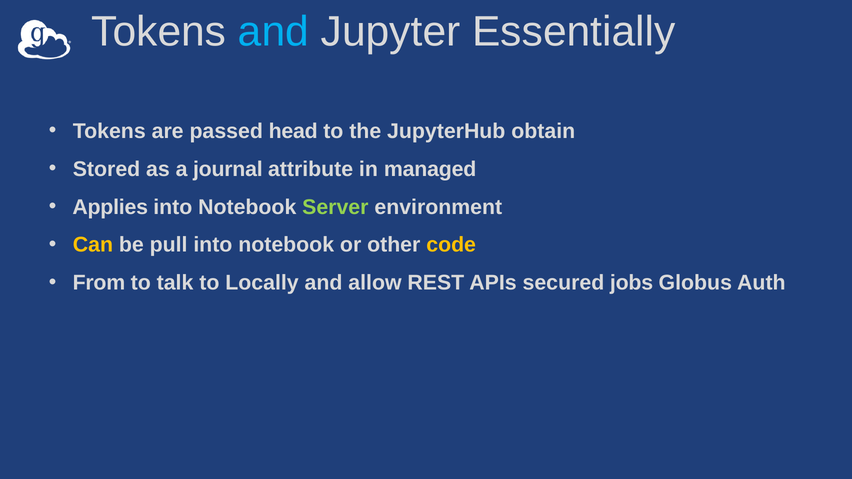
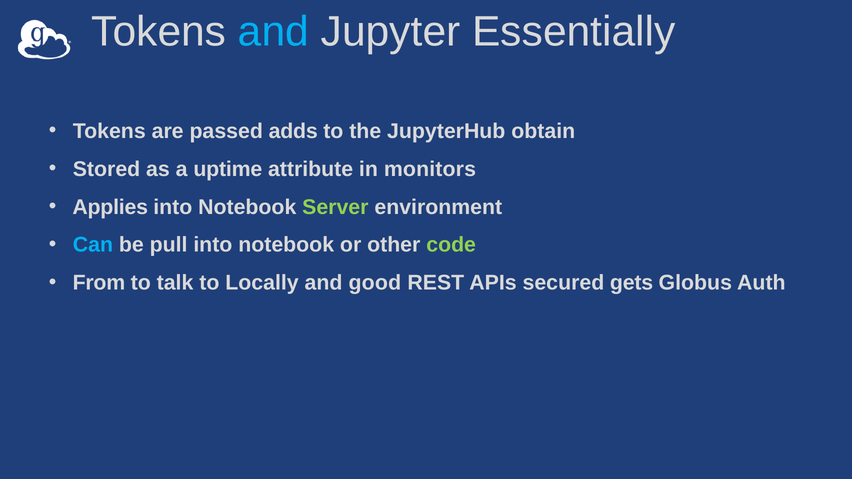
head: head -> adds
journal: journal -> uptime
managed: managed -> monitors
Can colour: yellow -> light blue
code colour: yellow -> light green
allow: allow -> good
jobs: jobs -> gets
